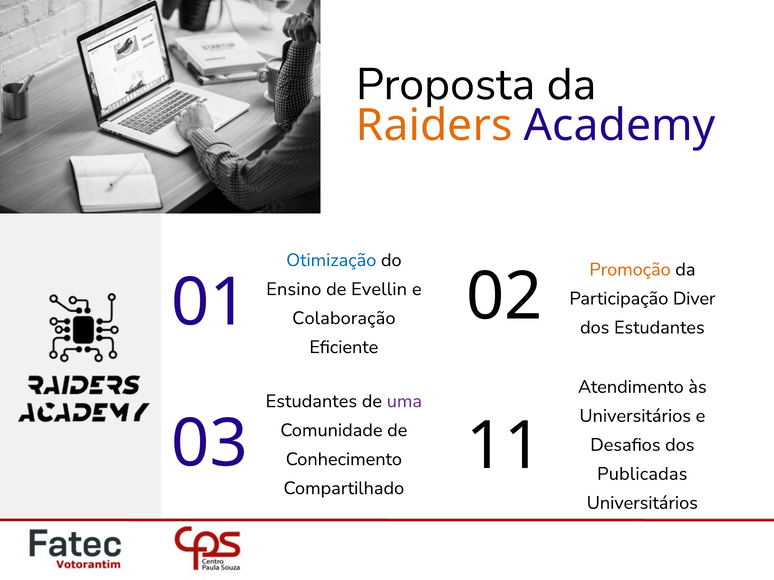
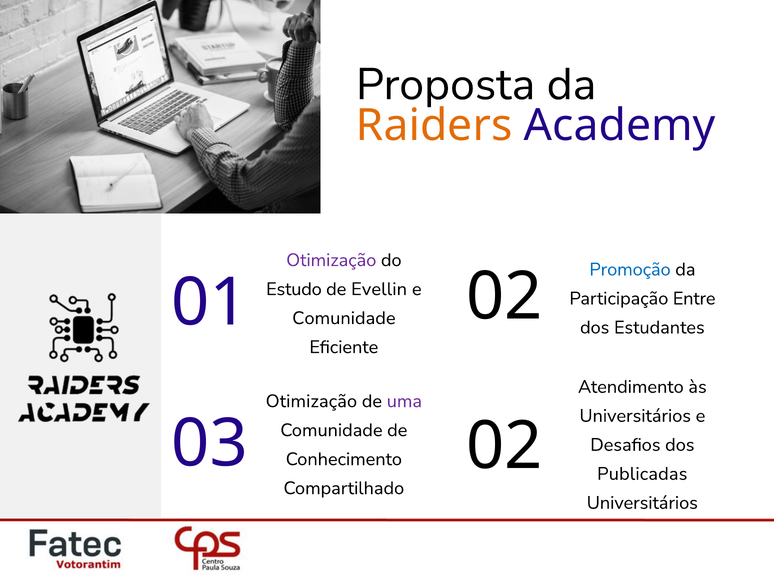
Otimização at (331, 260) colour: blue -> purple
Promoção colour: orange -> blue
Ensino: Ensino -> Estudo
Diver: Diver -> Entre
Colaboração at (344, 318): Colaboração -> Comunidade
Estudantes at (311, 402): Estudantes -> Otimização
Compartilhado 11: 11 -> 02
